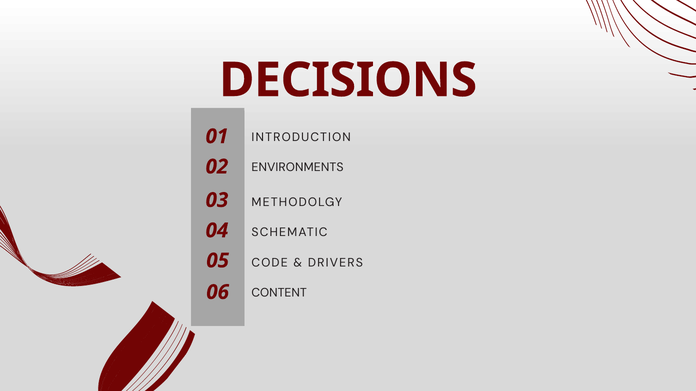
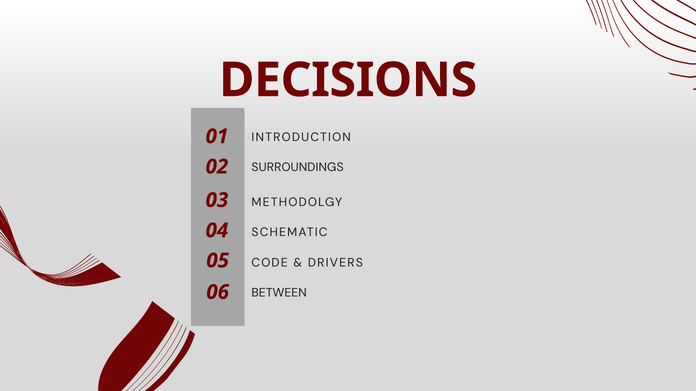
ENVIRONMENTS: ENVIRONMENTS -> SURROUNDINGS
CONTENT: CONTENT -> BETWEEN
